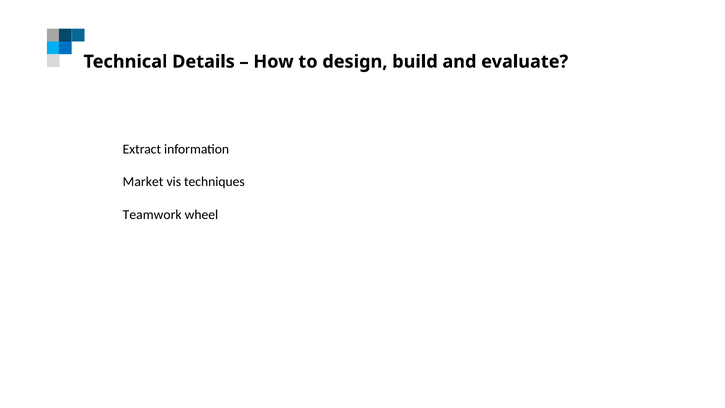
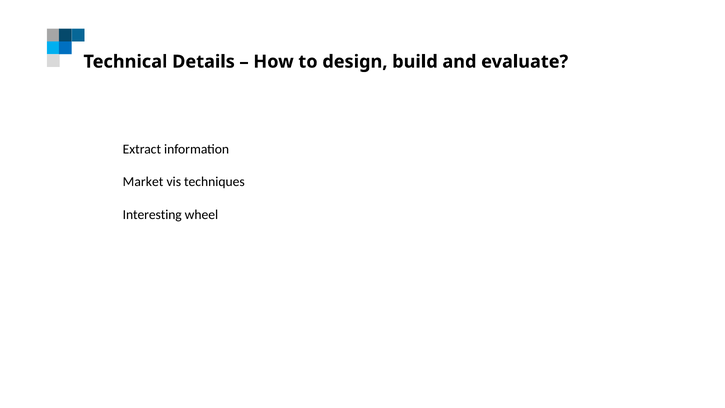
Teamwork: Teamwork -> Interesting
